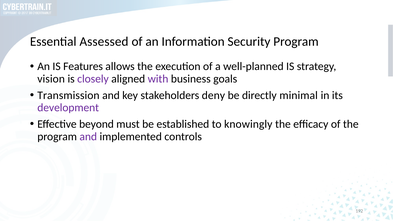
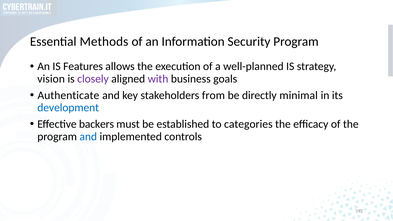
Assessed: Assessed -> Methods
Transmission: Transmission -> Authenticate
deny: deny -> from
development colour: purple -> blue
beyond: beyond -> backers
knowingly: knowingly -> categories
and at (88, 137) colour: purple -> blue
